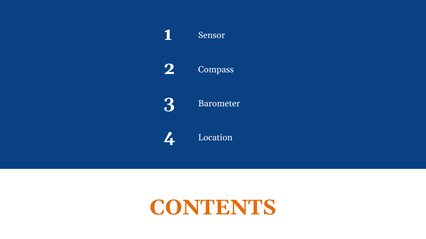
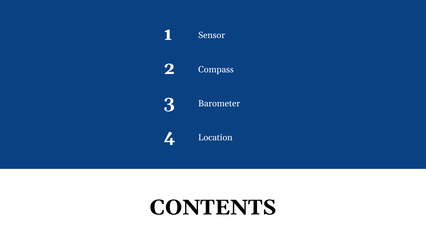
CONTENTS colour: orange -> black
